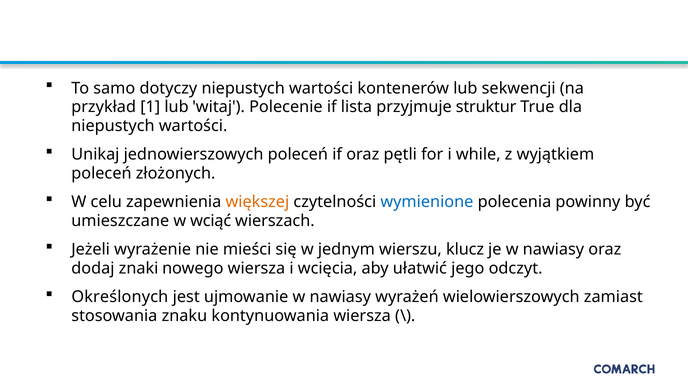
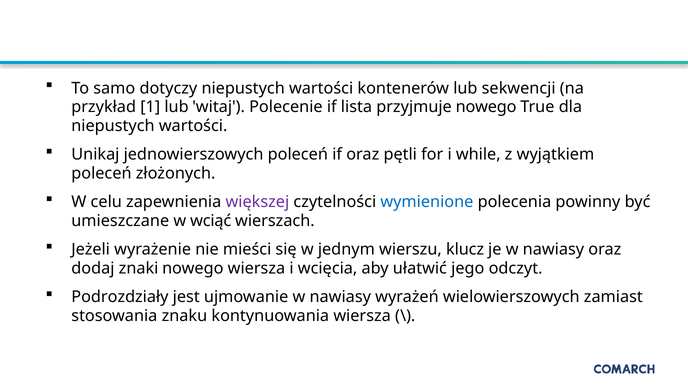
przyjmuje struktur: struktur -> nowego
większej colour: orange -> purple
Określonych: Określonych -> Podrozdziały
